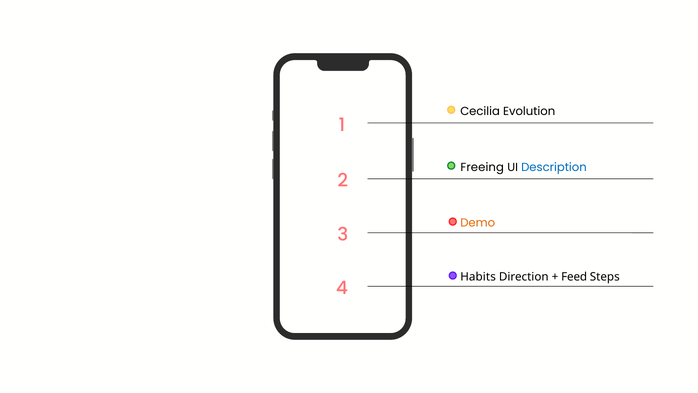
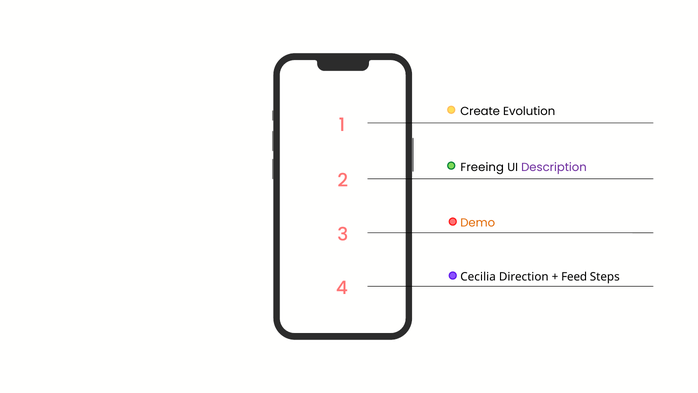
Cecilia: Cecilia -> Create
Description colour: blue -> purple
Habits: Habits -> Cecilia
